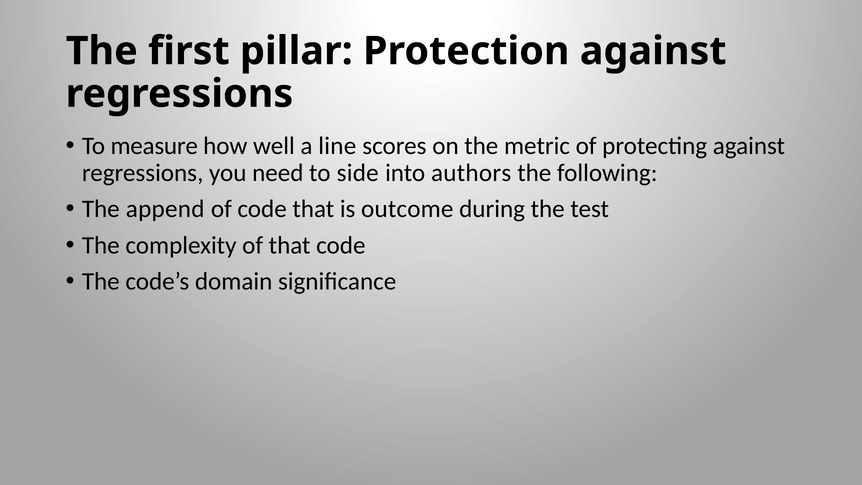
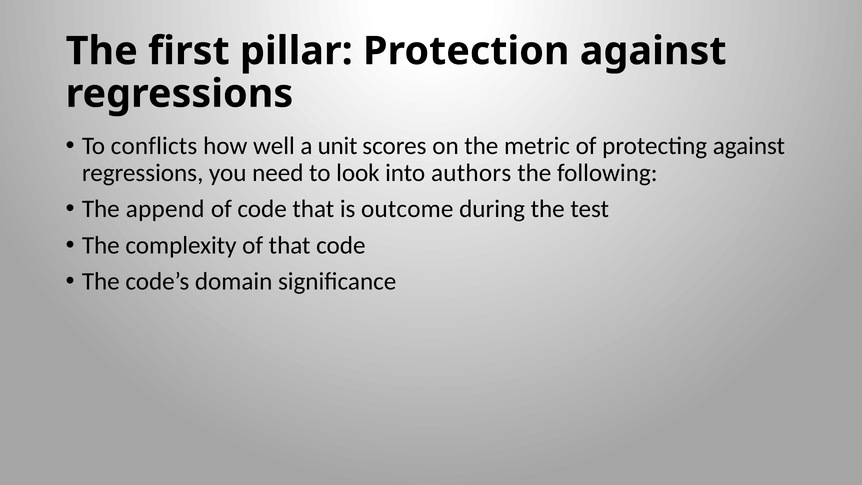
measure: measure -> conflicts
line: line -> unit
side: side -> look
